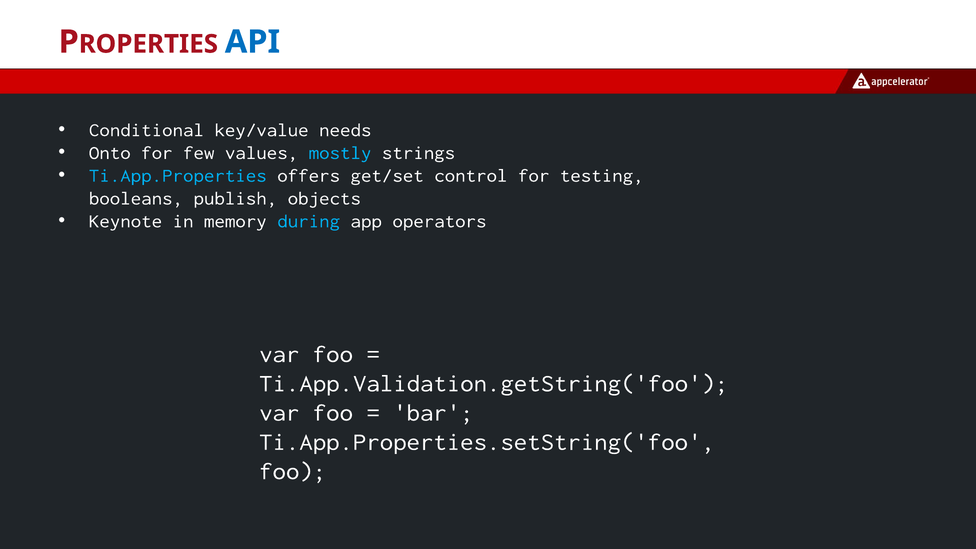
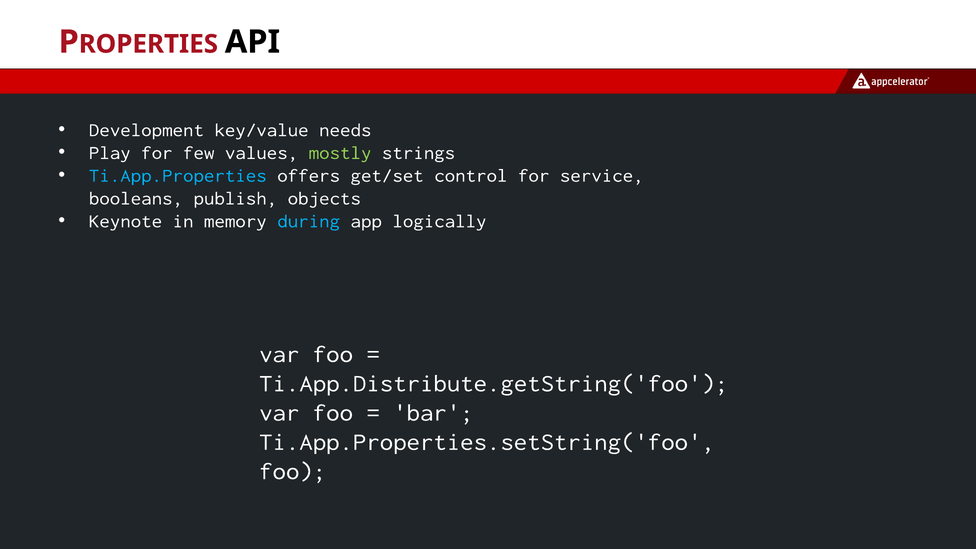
API colour: blue -> black
Conditional: Conditional -> Development
Onto: Onto -> Play
mostly colour: light blue -> light green
testing: testing -> service
operators: operators -> logically
Ti.App.Validation.getString('foo: Ti.App.Validation.getString('foo -> Ti.App.Distribute.getString('foo
